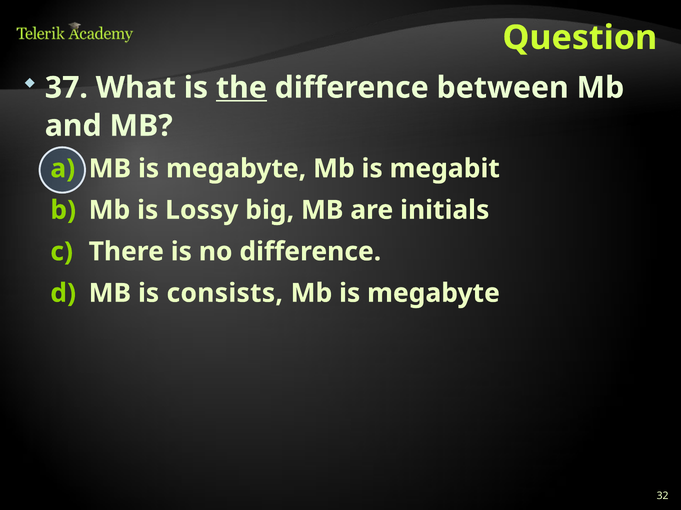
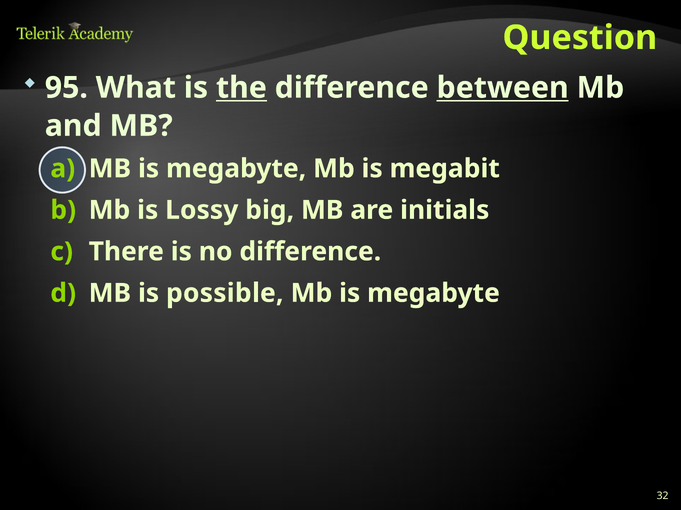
37: 37 -> 95
between underline: none -> present
consists: consists -> possible
